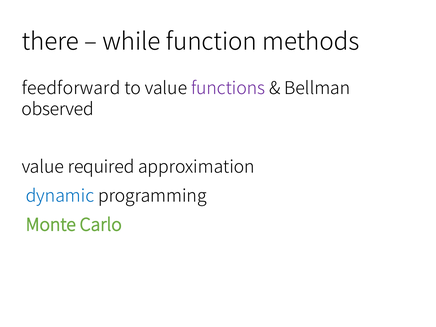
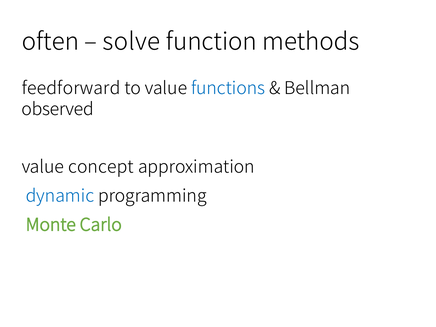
there: there -> often
while: while -> solve
functions colour: purple -> blue
required: required -> concept
